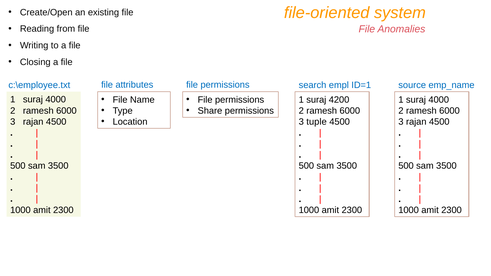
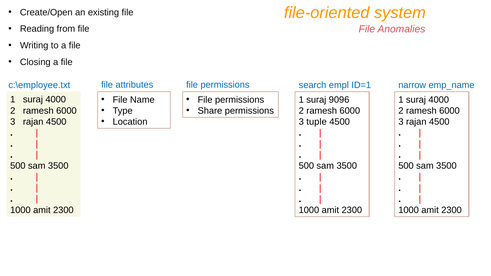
source: source -> narrow
4200: 4200 -> 9096
